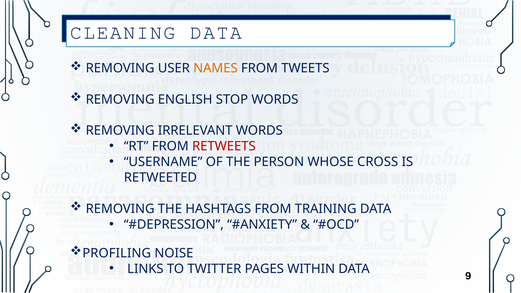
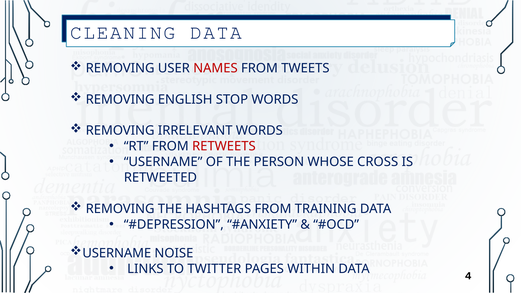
NAMES colour: orange -> red
PROFILING at (117, 253): PROFILING -> USERNAME
9: 9 -> 4
